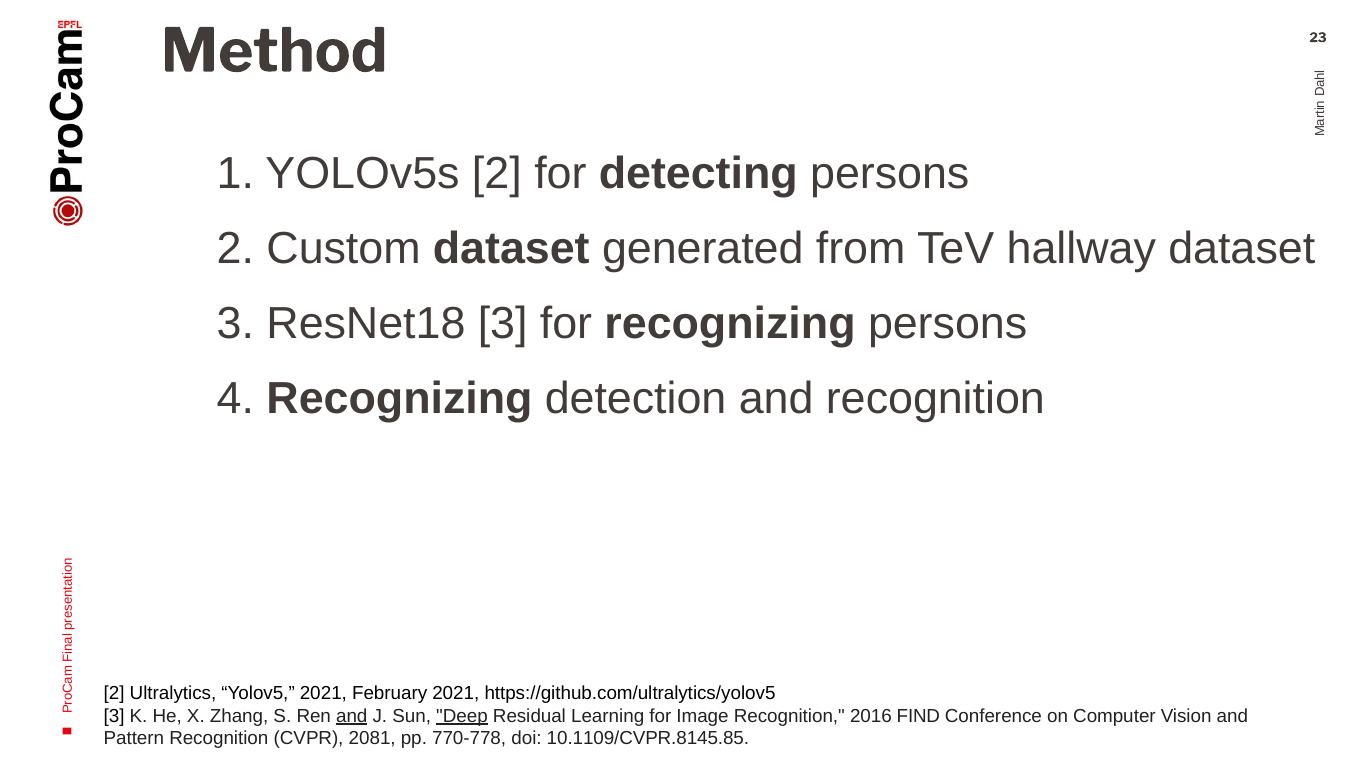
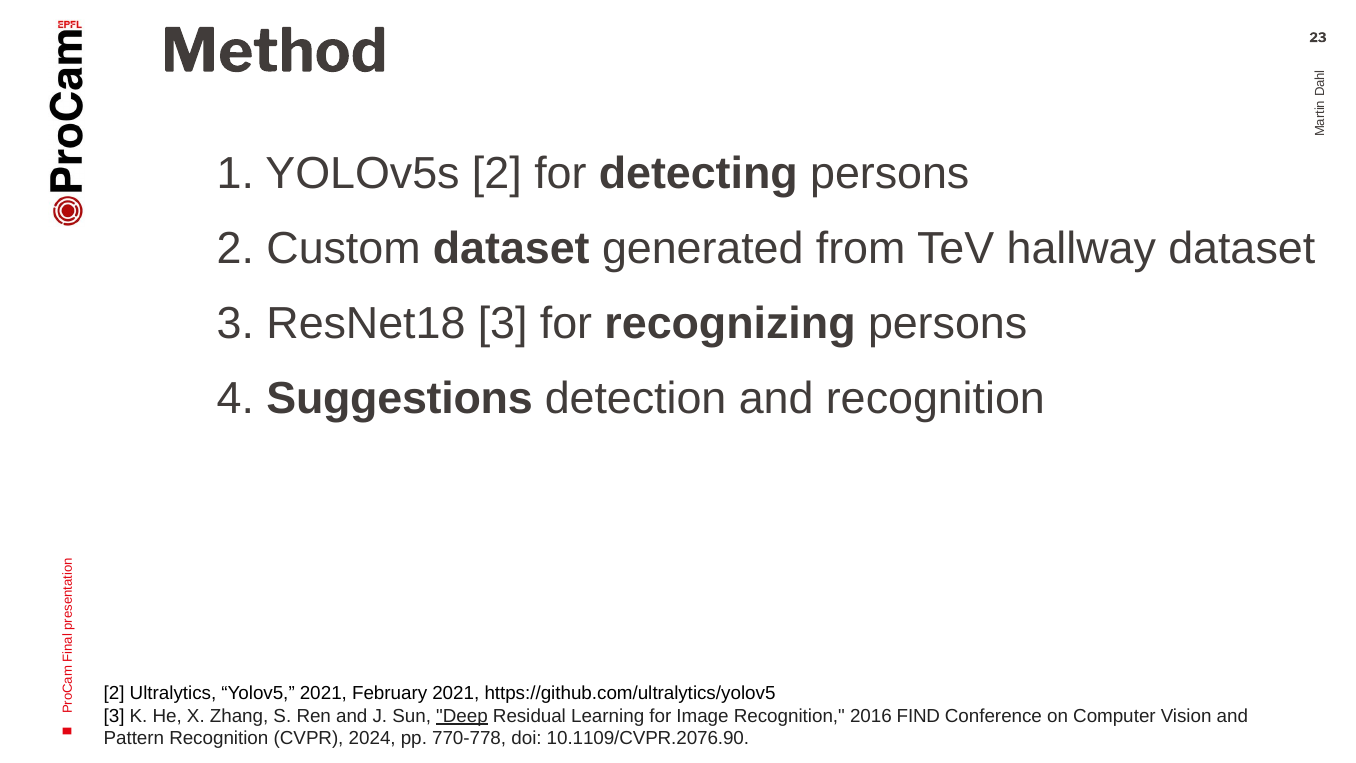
4 Recognizing: Recognizing -> Suggestions
and at (352, 716) underline: present -> none
2081: 2081 -> 2024
10.1109/CVPR.8145.85: 10.1109/CVPR.8145.85 -> 10.1109/CVPR.2076.90
